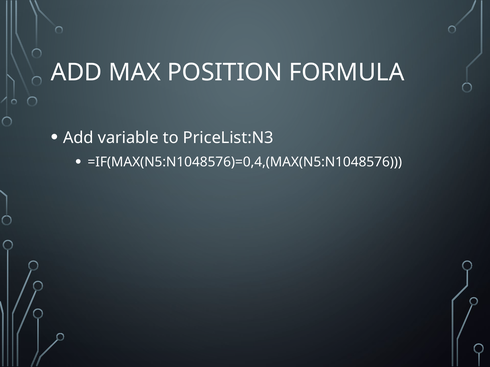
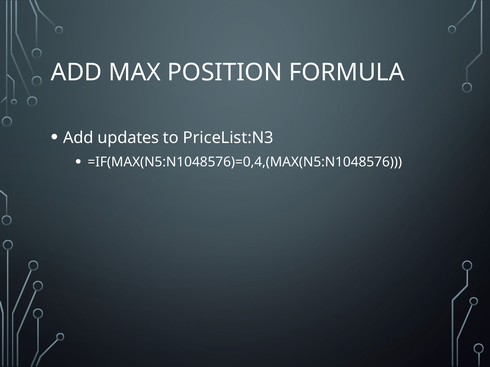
variable: variable -> updates
